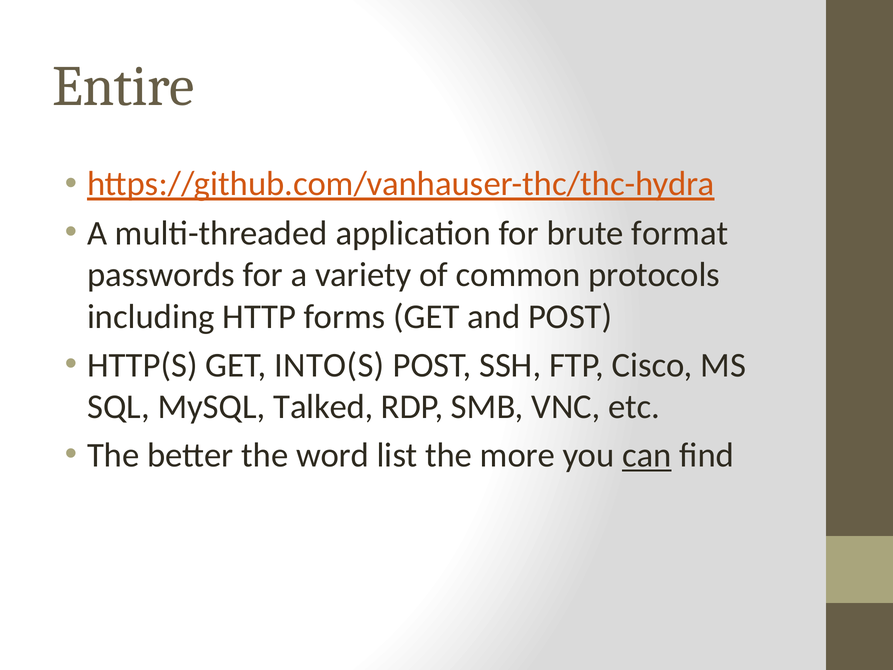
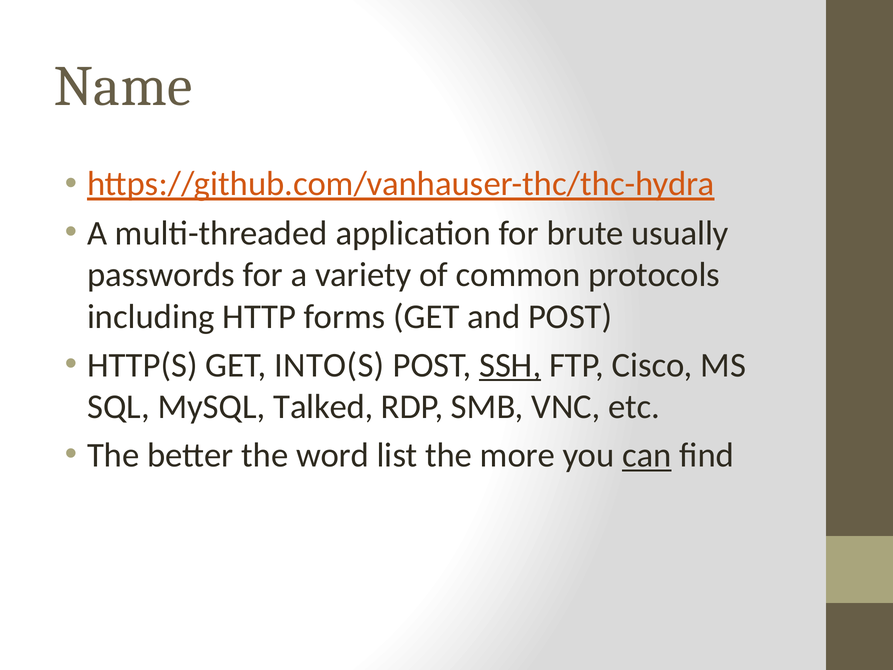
Entire: Entire -> Name
format: format -> usually
SSH underline: none -> present
